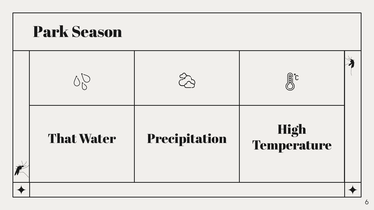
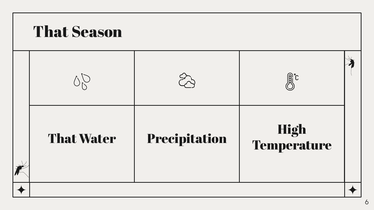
Park at (51, 32): Park -> That
